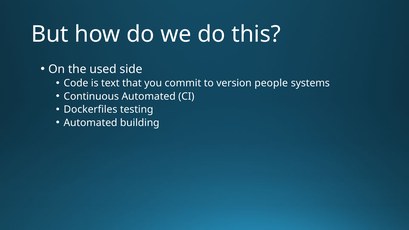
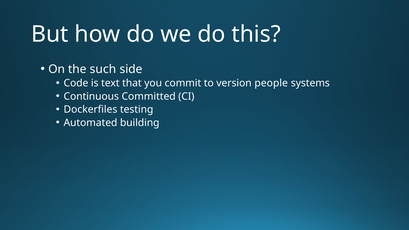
used: used -> such
Continuous Automated: Automated -> Committed
